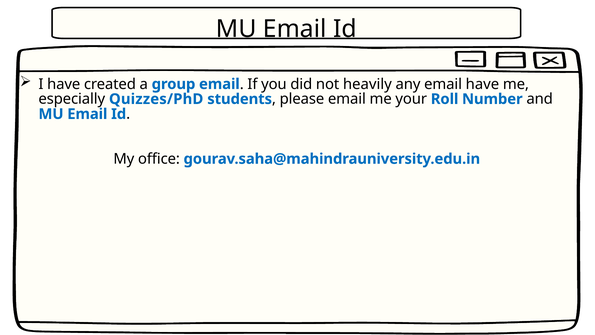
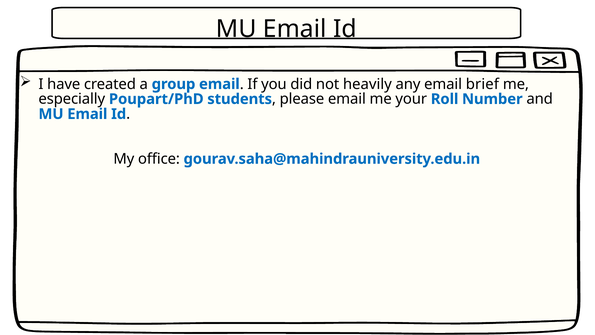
email have: have -> brief
Quizzes/PhD: Quizzes/PhD -> Poupart/PhD
